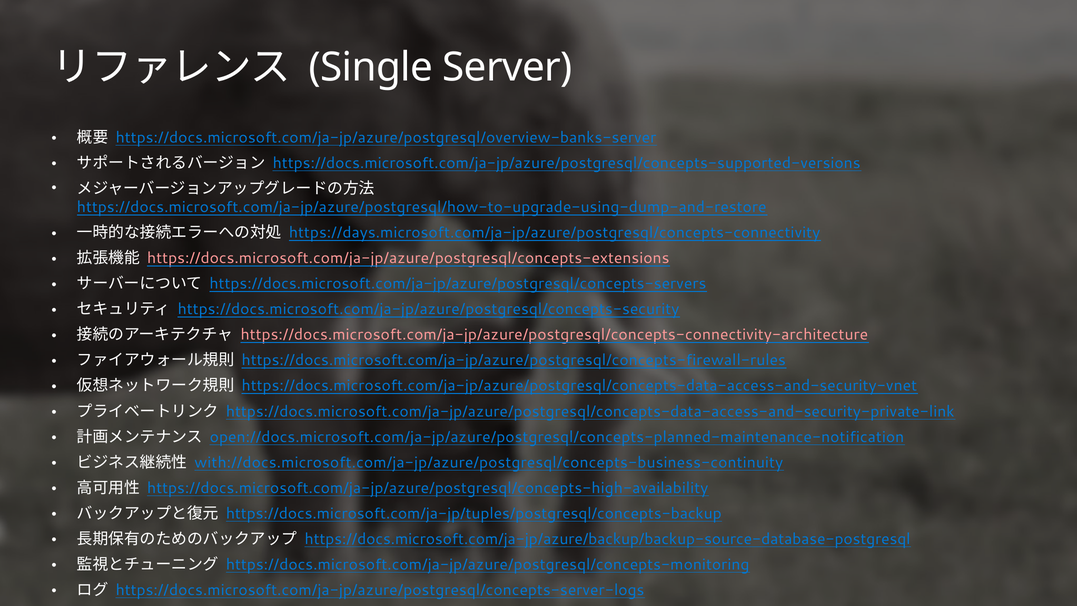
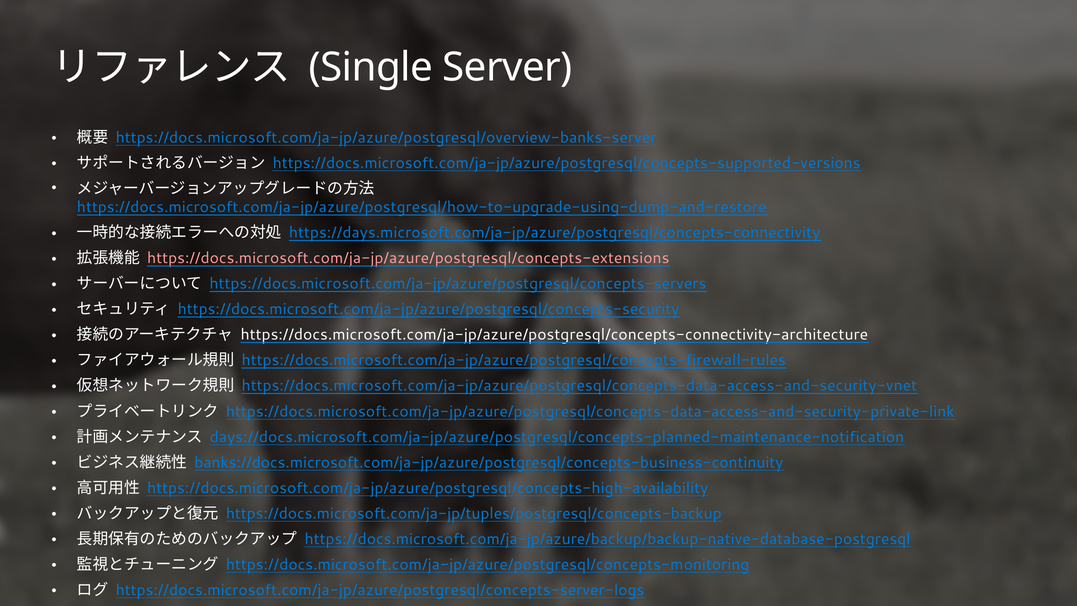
https://docs.microsoft.com/ja-jp/azure/postgresql/concepts-connectivity-architecture colour: pink -> white
open://docs.microsoft.com/ja-jp/azure/postgresql/concepts-planned-maintenance-notification: open://docs.microsoft.com/ja-jp/azure/postgresql/concepts-planned-maintenance-notification -> days://docs.microsoft.com/ja-jp/azure/postgresql/concepts-planned-maintenance-notification
with://docs.microsoft.com/ja-jp/azure/postgresql/concepts-business-continuity: with://docs.microsoft.com/ja-jp/azure/postgresql/concepts-business-continuity -> banks://docs.microsoft.com/ja-jp/azure/postgresql/concepts-business-continuity
https://docs.microsoft.com/ja-jp/azure/backup/backup-source-database-postgresql: https://docs.microsoft.com/ja-jp/azure/backup/backup-source-database-postgresql -> https://docs.microsoft.com/ja-jp/azure/backup/backup-native-database-postgresql
